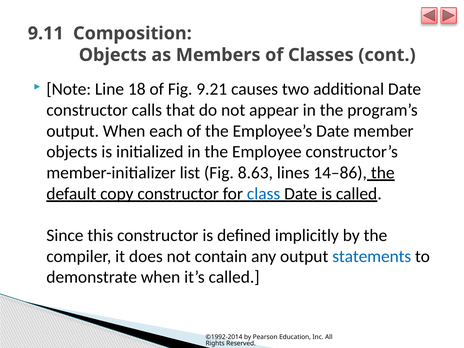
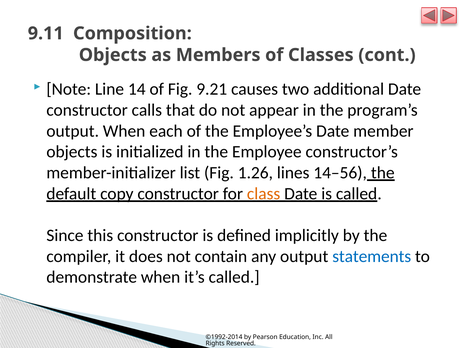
18: 18 -> 14
8.63: 8.63 -> 1.26
14–86: 14–86 -> 14–56
class colour: blue -> orange
